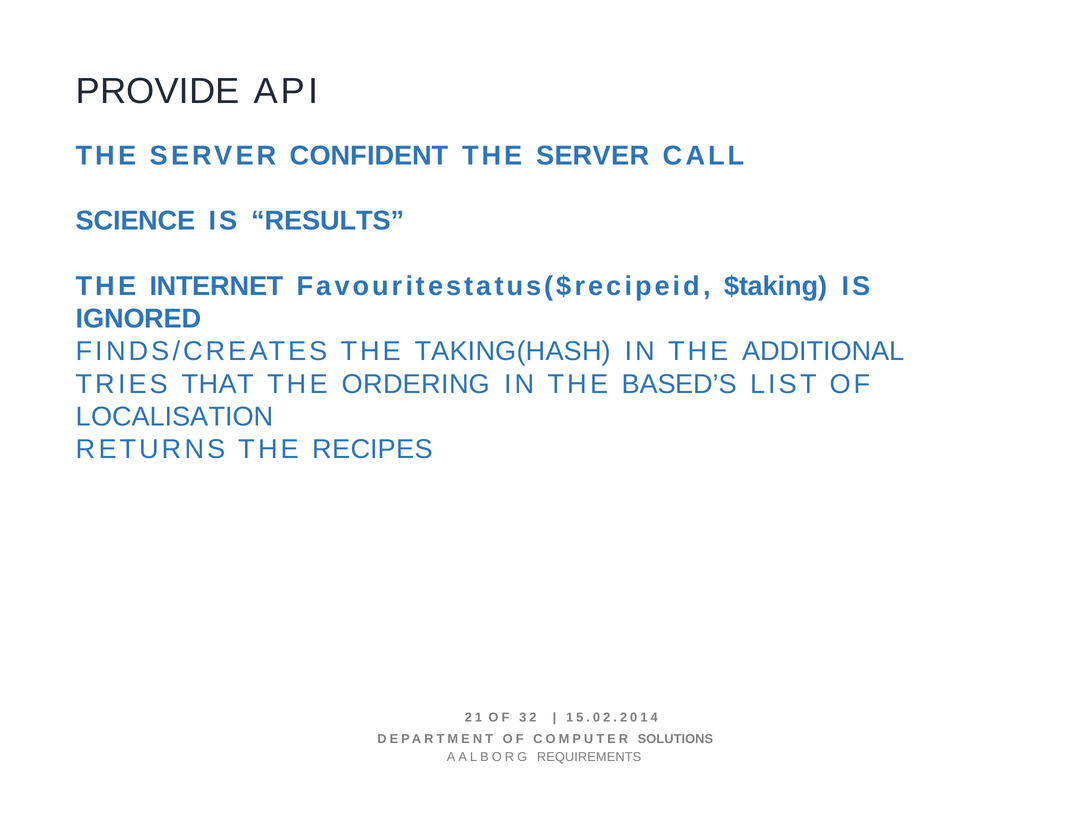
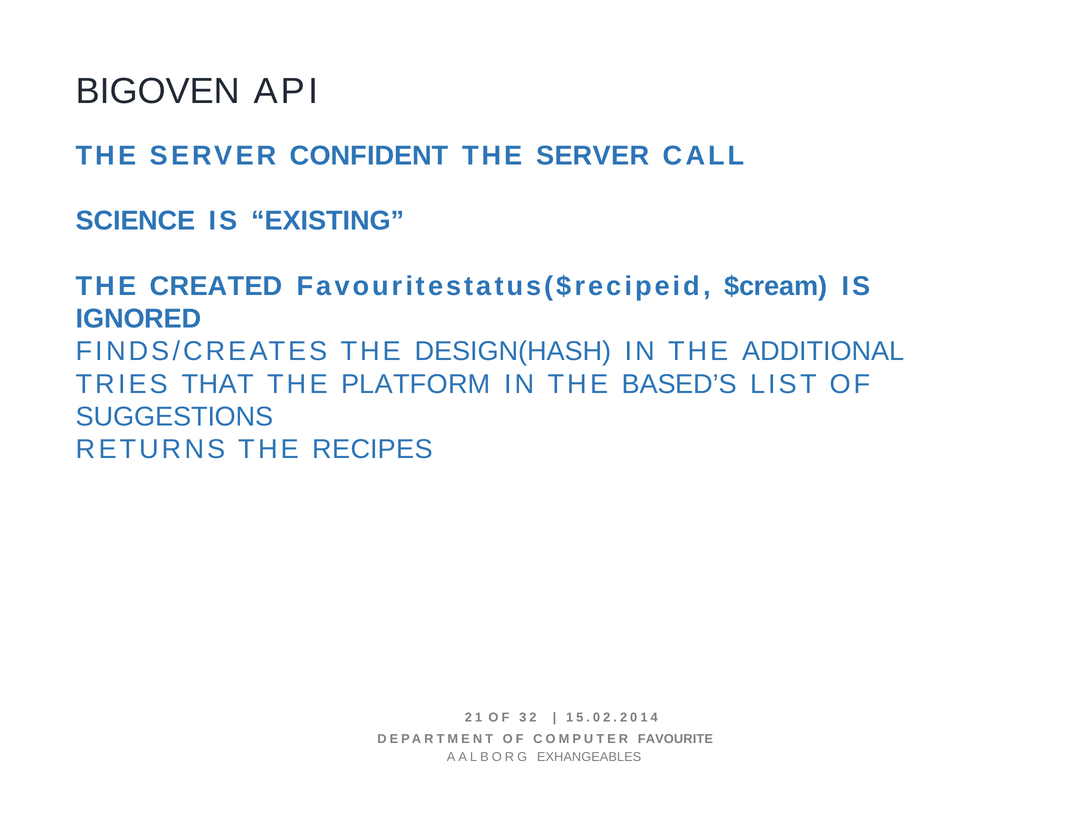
PROVIDE: PROVIDE -> BIGOVEN
RESULTS: RESULTS -> EXISTING
INTERNET: INTERNET -> CREATED
$taking: $taking -> $cream
TAKING(HASH: TAKING(HASH -> DESIGN(HASH
ORDERING: ORDERING -> PLATFORM
LOCALISATION: LOCALISATION -> SUGGESTIONS
SOLUTIONS: SOLUTIONS -> FAVOURITE
REQUIREMENTS: REQUIREMENTS -> EXHANGEABLES
